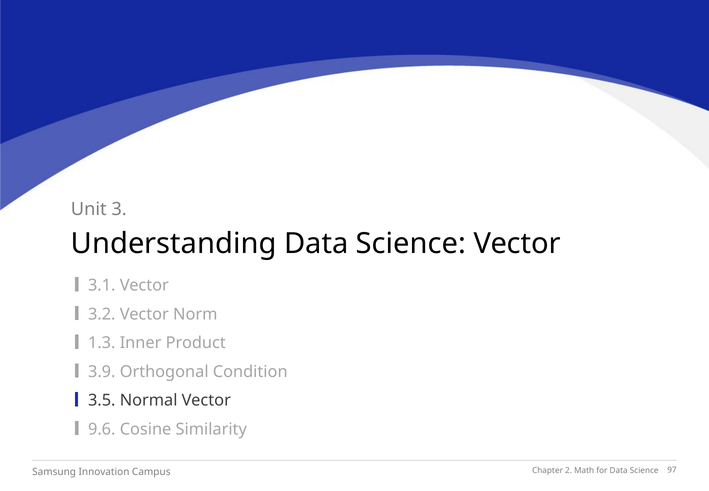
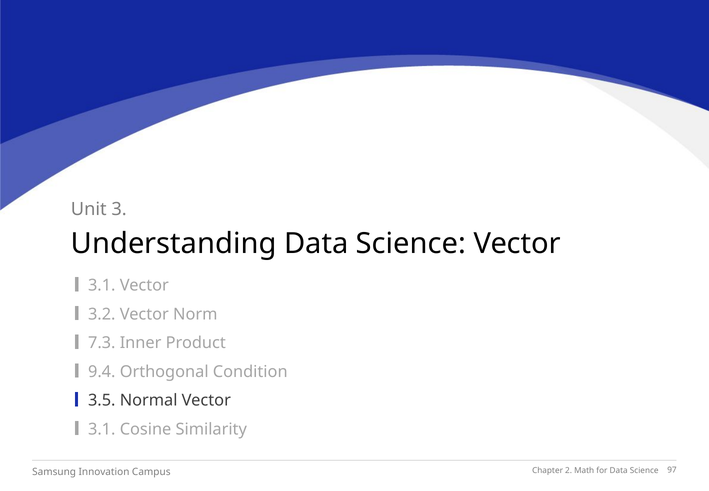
1.3: 1.3 -> 7.3
3.9: 3.9 -> 9.4
9.6 at (102, 429): 9.6 -> 3.1
